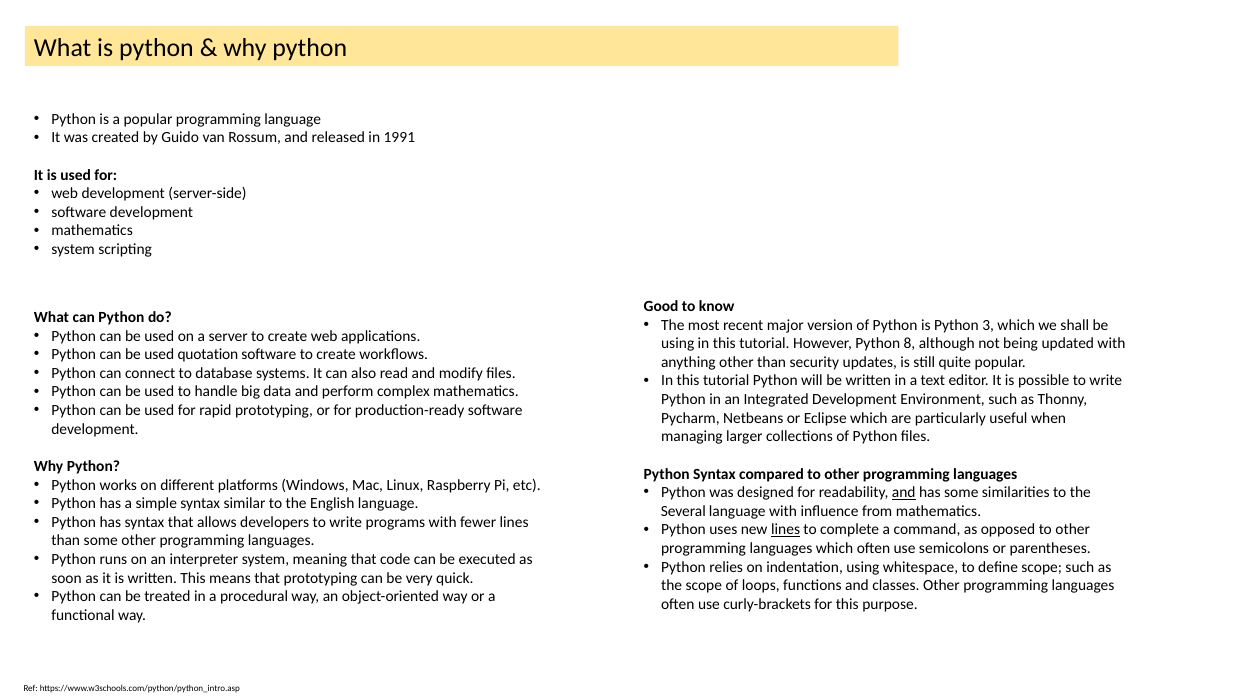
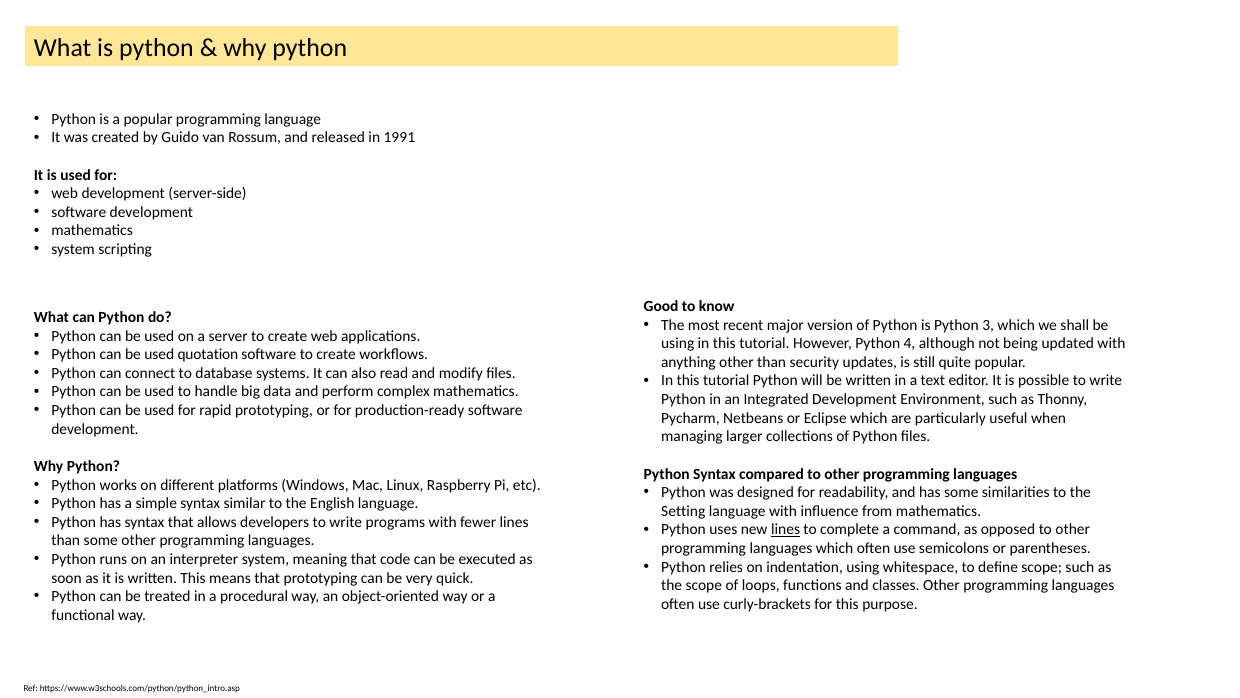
8: 8 -> 4
and at (904, 492) underline: present -> none
Several: Several -> Setting
